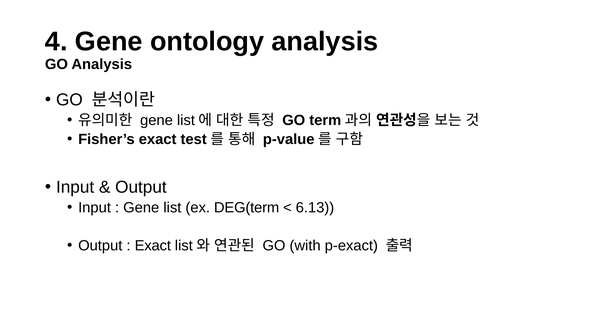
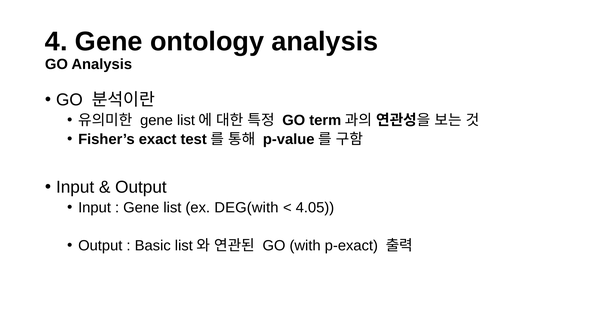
DEG(term: DEG(term -> DEG(with
6.13: 6.13 -> 4.05
Exact at (153, 246): Exact -> Basic
